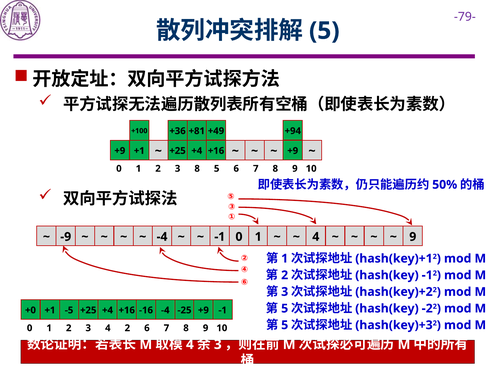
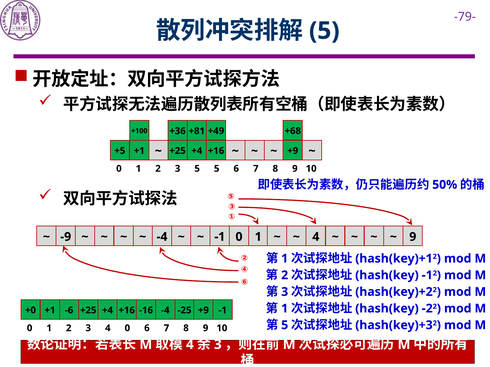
+94: +94 -> +68
+9 at (120, 151): +9 -> +5
3 8: 8 -> 5
5 at (285, 309): 5 -> 1
-5: -5 -> -6
4 2: 2 -> 0
